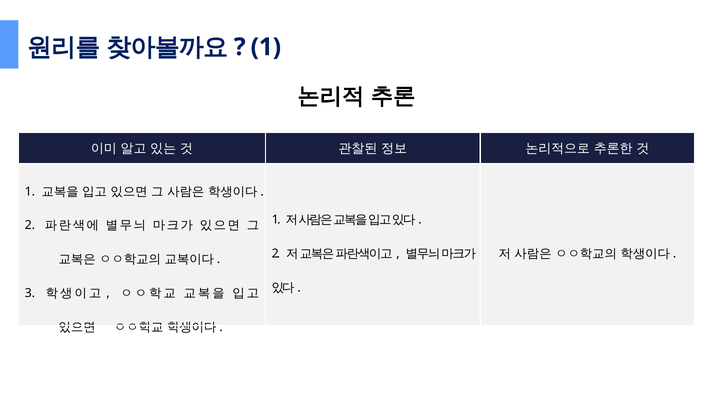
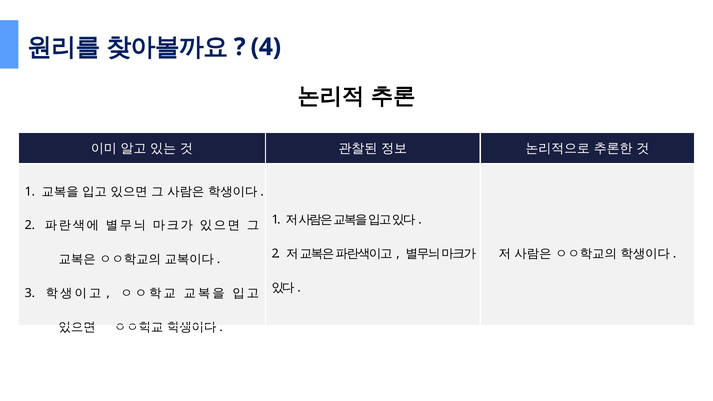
1 at (266, 47): 1 -> 4
